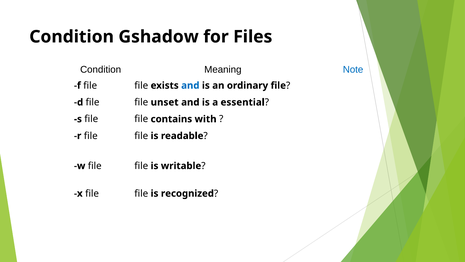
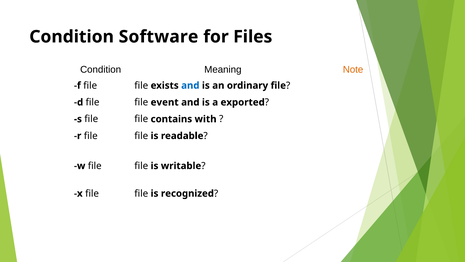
Gshadow: Gshadow -> Software
Note colour: blue -> orange
unset: unset -> event
essential: essential -> exported
